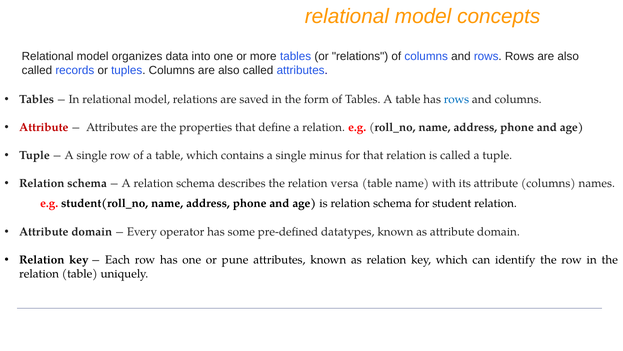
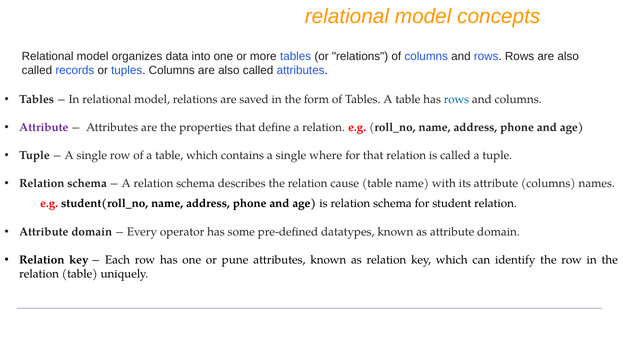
Attribute at (44, 127) colour: red -> purple
minus: minus -> where
versa: versa -> cause
